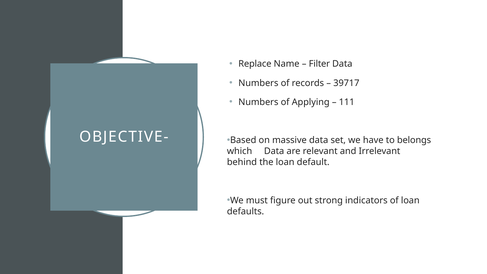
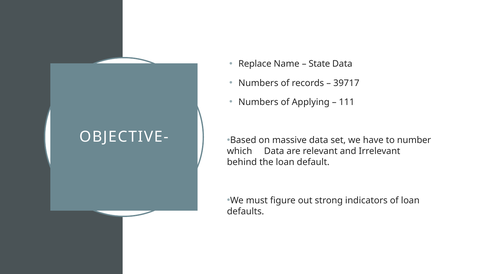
Filter: Filter -> State
belongs: belongs -> number
